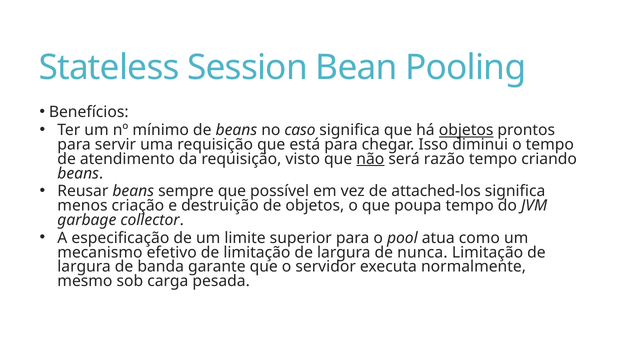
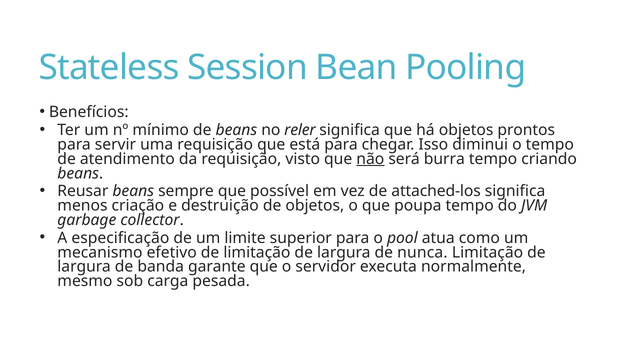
caso: caso -> reler
objetos at (466, 130) underline: present -> none
razão: razão -> burra
